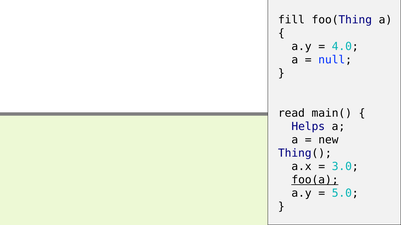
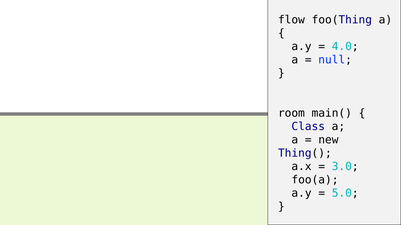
fill: fill -> flow
read: read -> room
Helps: Helps -> Class
foo(a underline: present -> none
